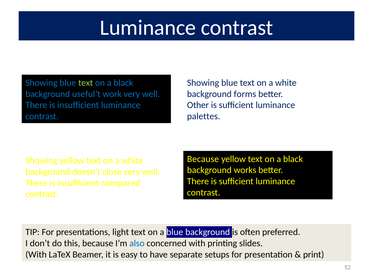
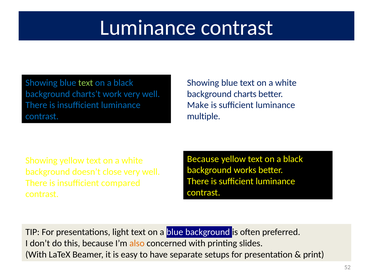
useful’t: useful’t -> charts’t
forms: forms -> charts
Other: Other -> Make
palettes: palettes -> multiple
also colour: blue -> orange
